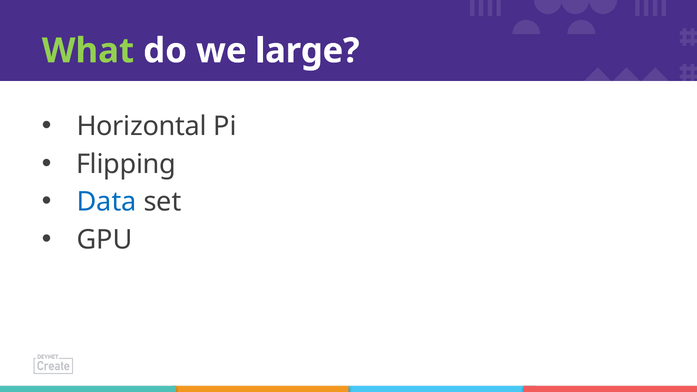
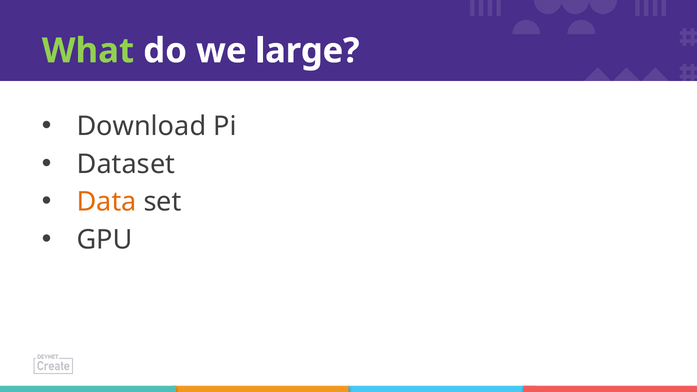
Horizontal: Horizontal -> Download
Flipping: Flipping -> Dataset
Data colour: blue -> orange
